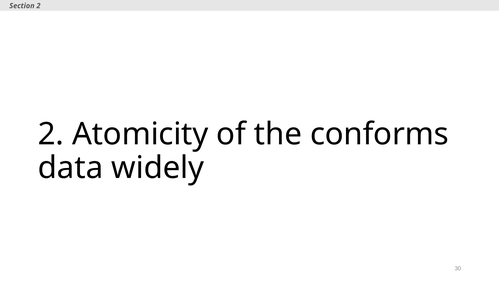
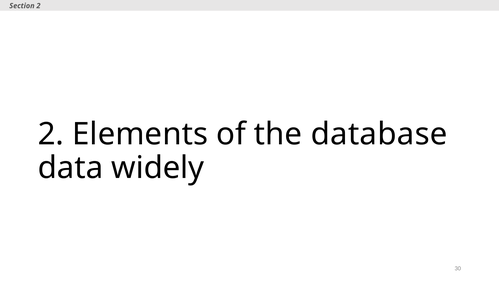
Atomicity: Atomicity -> Elements
conforms: conforms -> database
